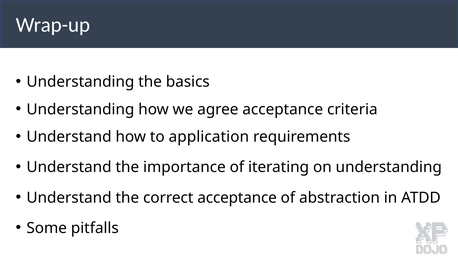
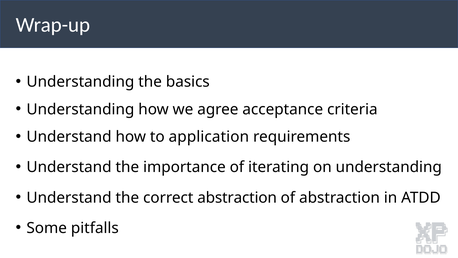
correct acceptance: acceptance -> abstraction
